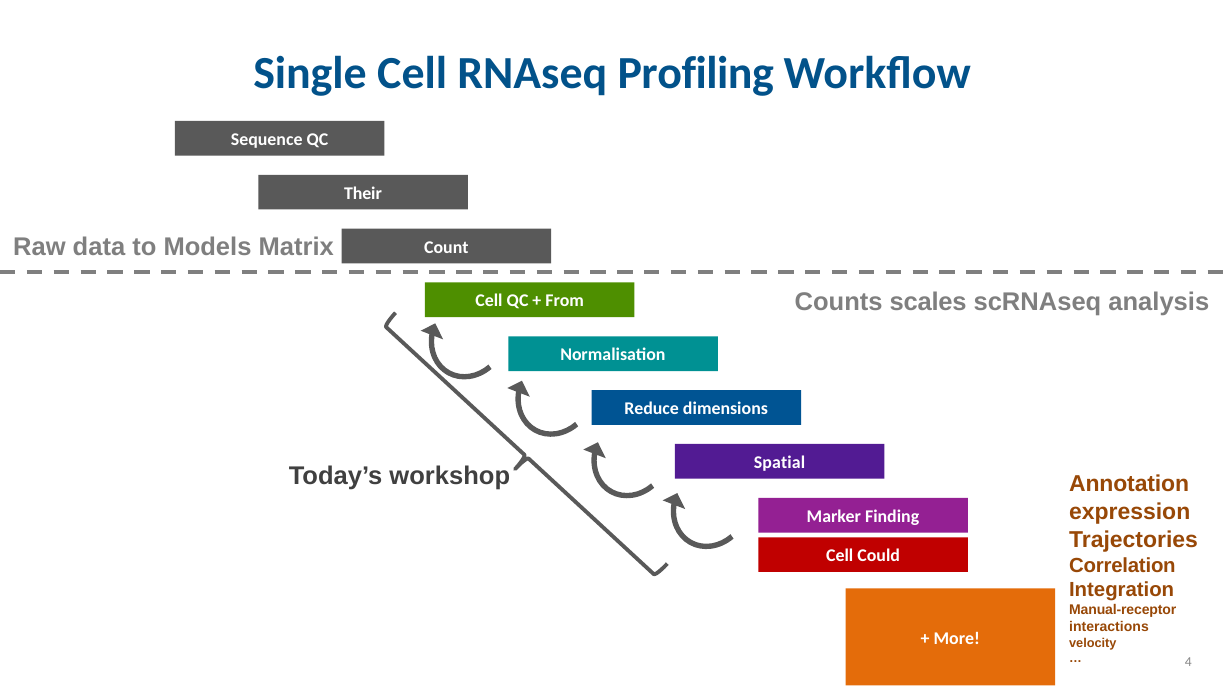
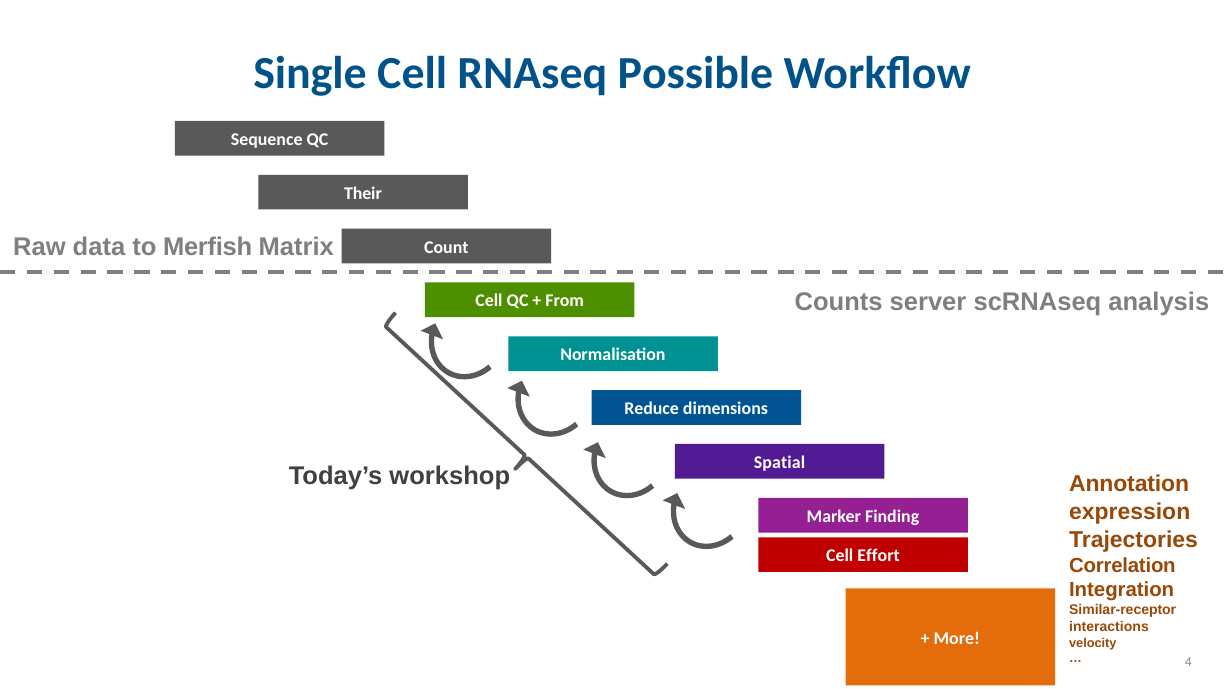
Profiling: Profiling -> Possible
Models: Models -> Merfish
scales: scales -> server
Could: Could -> Effort
Manual-receptor: Manual-receptor -> Similar-receptor
